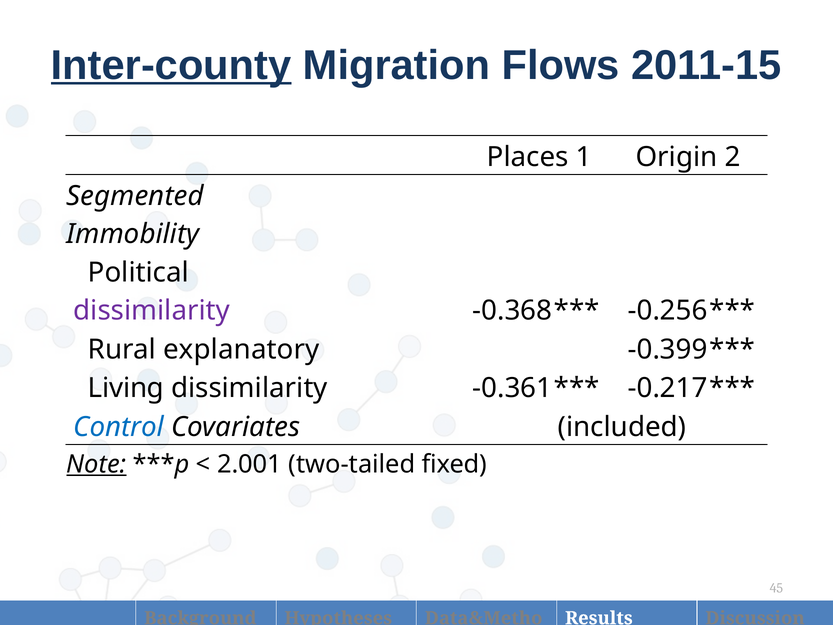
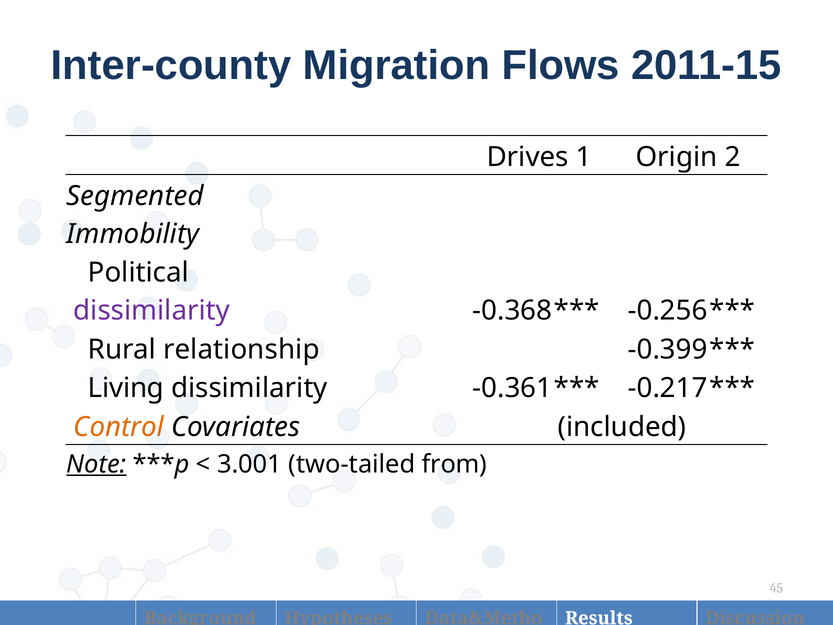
Inter-county underline: present -> none
Places: Places -> Drives
explanatory: explanatory -> relationship
Control colour: blue -> orange
2.001: 2.001 -> 3.001
fixed: fixed -> from
